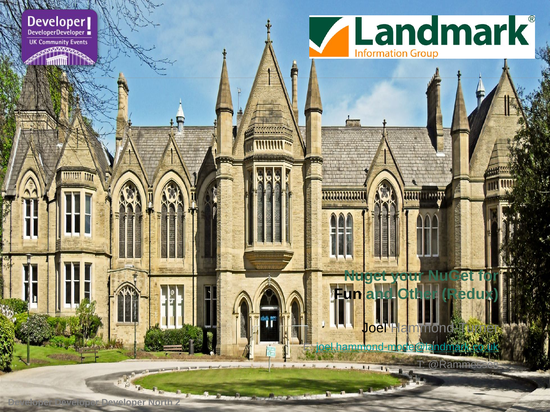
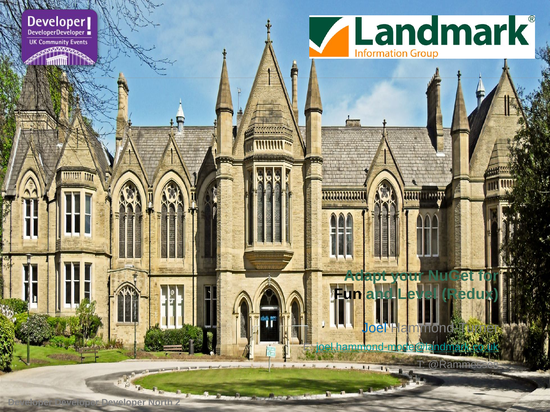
Nuget at (365, 276): Nuget -> Adapt
Other: Other -> Level
Joel colour: black -> blue
